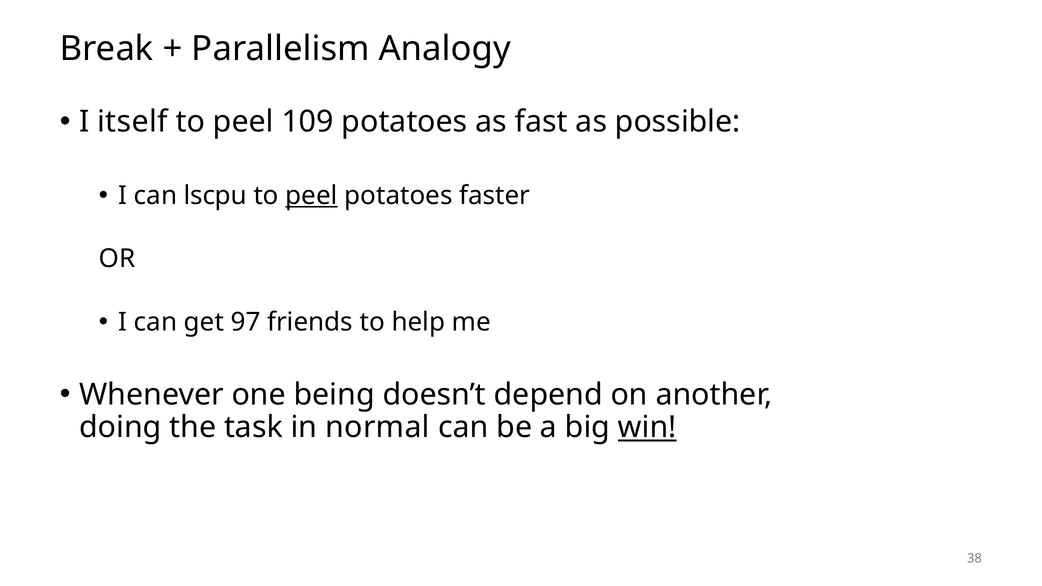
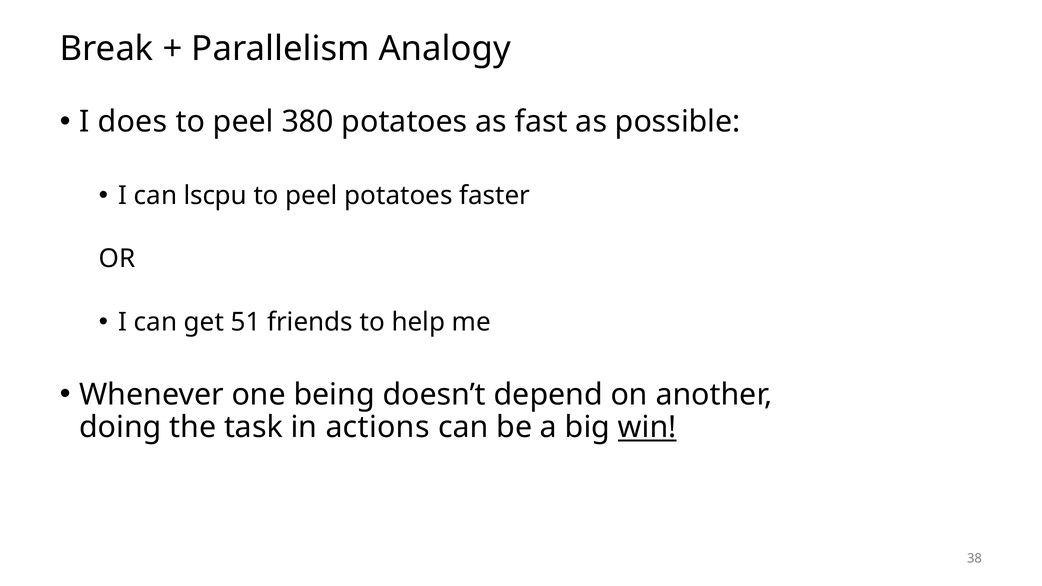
itself: itself -> does
109: 109 -> 380
peel at (312, 196) underline: present -> none
97: 97 -> 51
normal: normal -> actions
